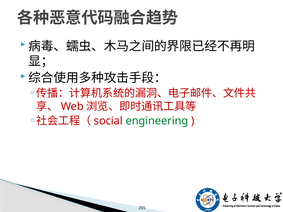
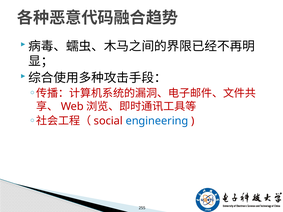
engineering colour: green -> blue
